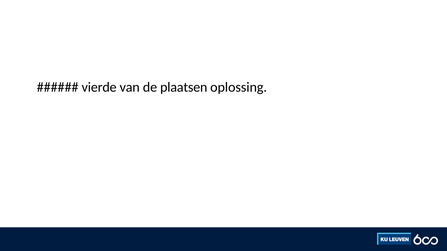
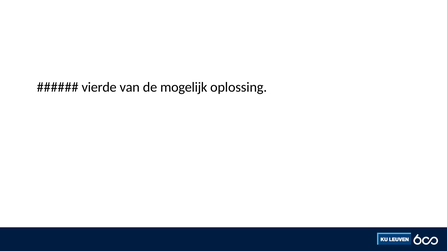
plaatsen: plaatsen -> mogelijk
